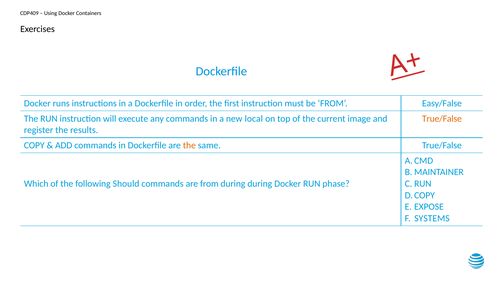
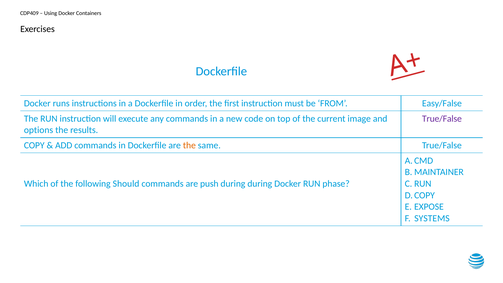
local: local -> code
True/False at (442, 119) colour: orange -> purple
register: register -> options
are from: from -> push
